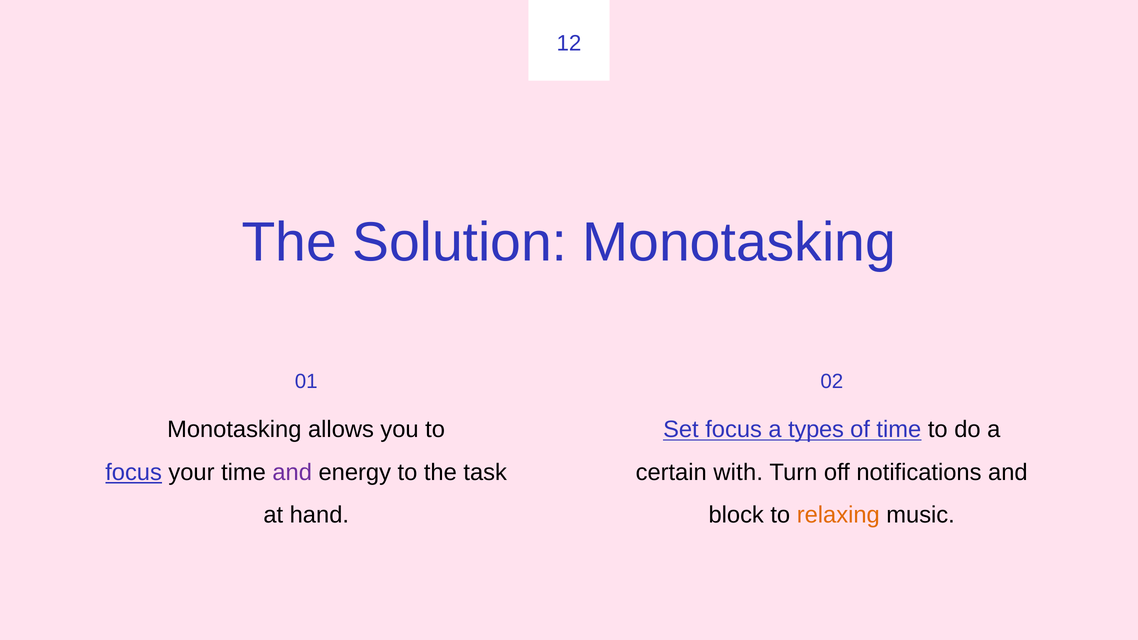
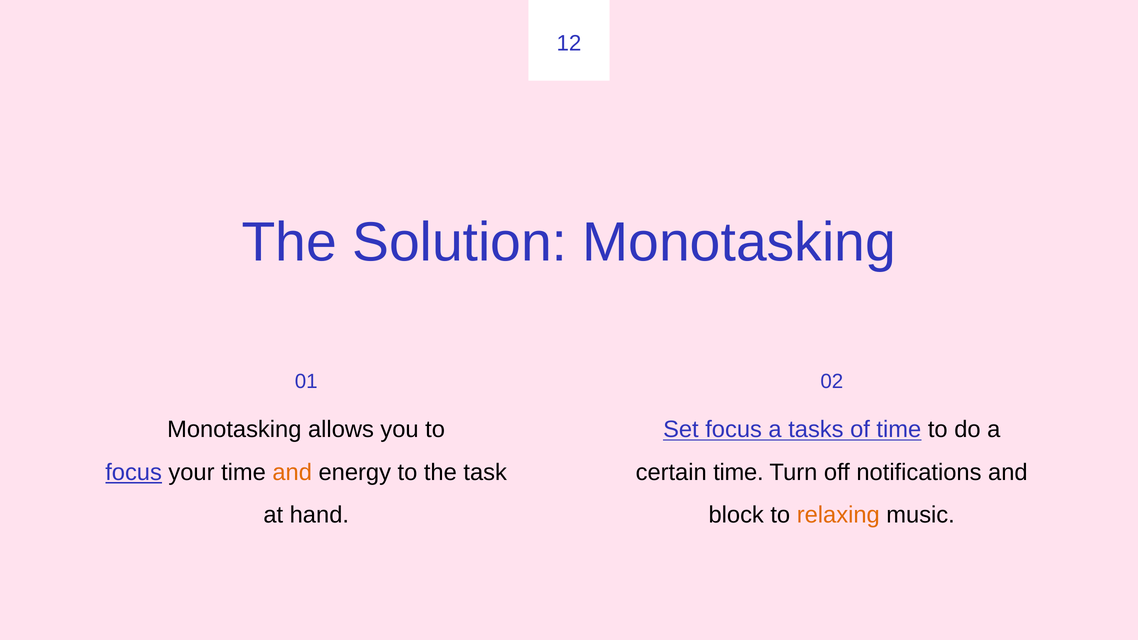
types: types -> tasks
and at (292, 472) colour: purple -> orange
certain with: with -> time
